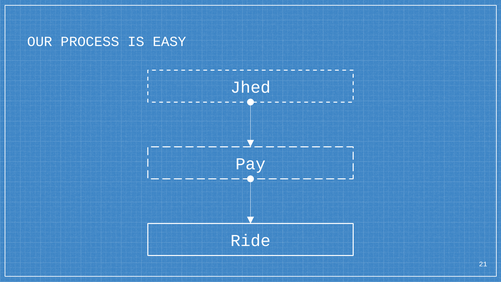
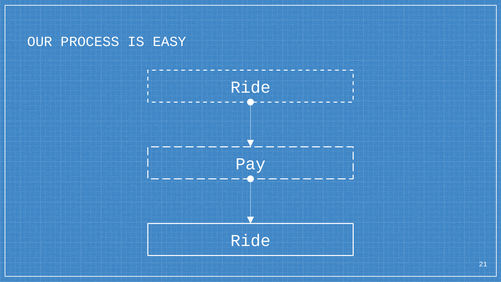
Jhed at (251, 87): Jhed -> Ride
